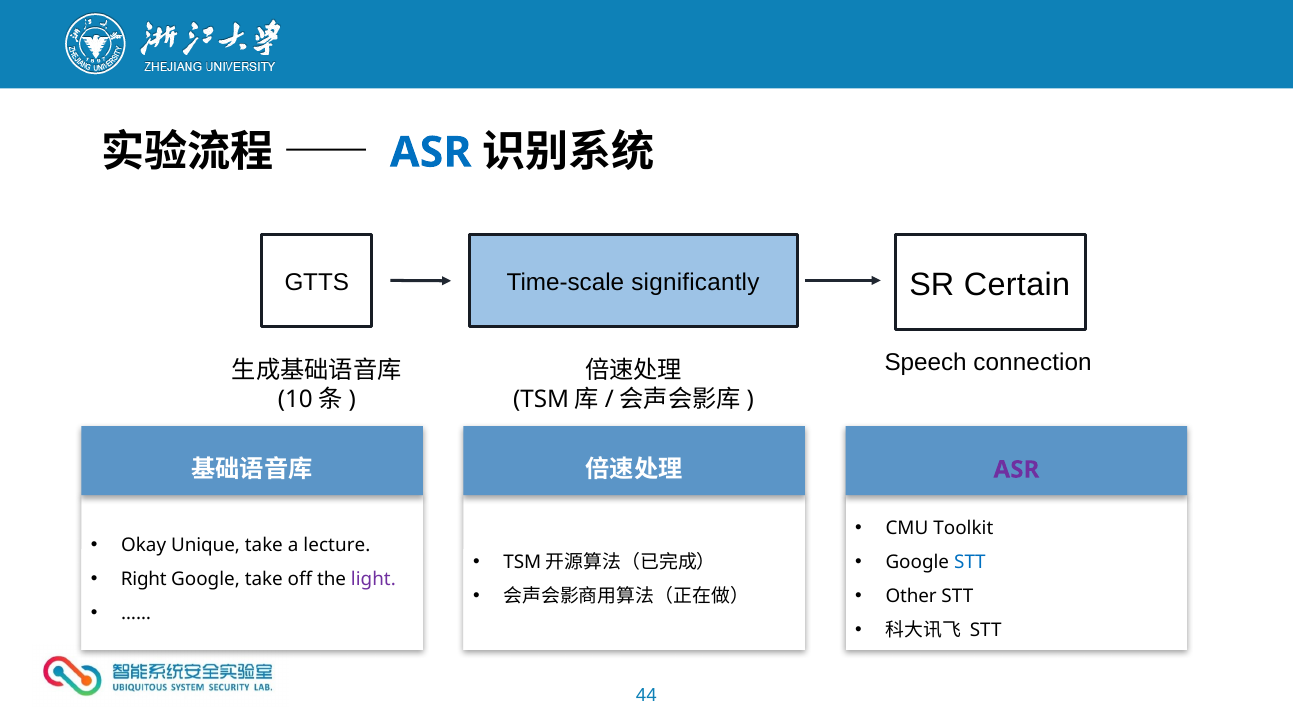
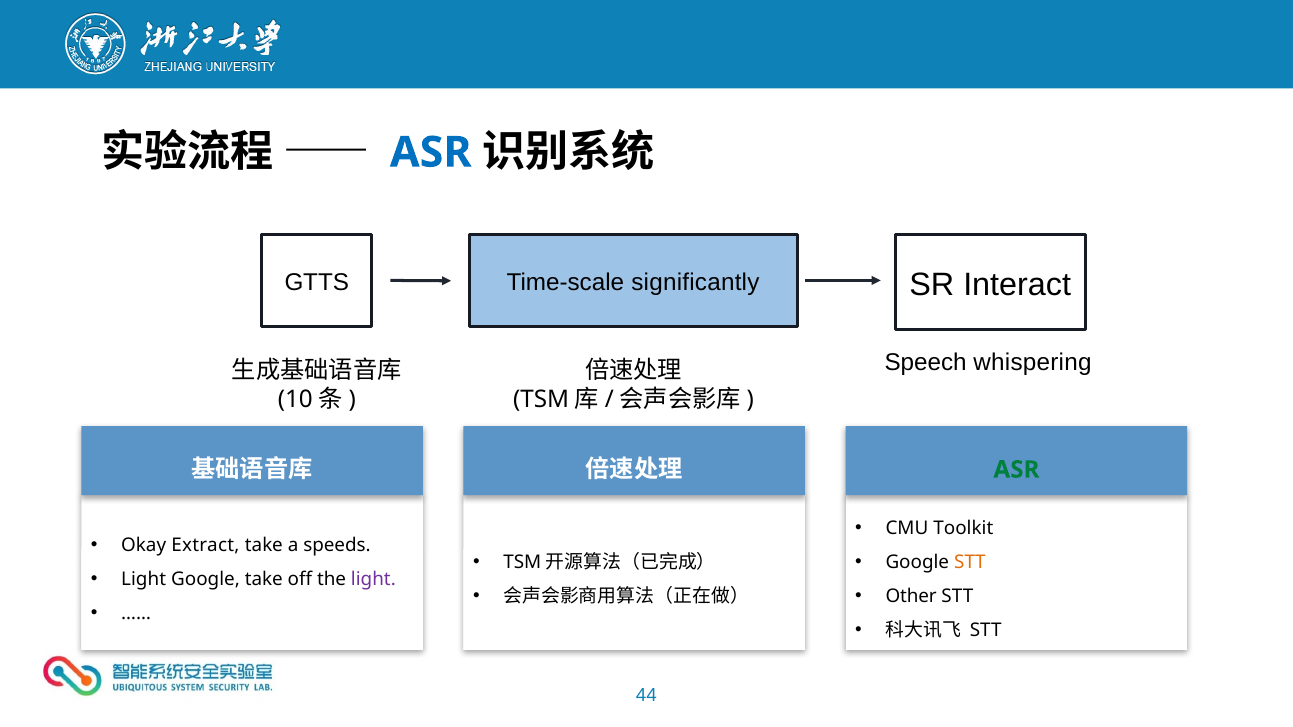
Certain: Certain -> Interact
connection: connection -> whispering
ASR at (1016, 470) colour: purple -> green
Unique: Unique -> Extract
lecture: lecture -> speeds
STT at (970, 563) colour: blue -> orange
Right at (144, 580): Right -> Light
